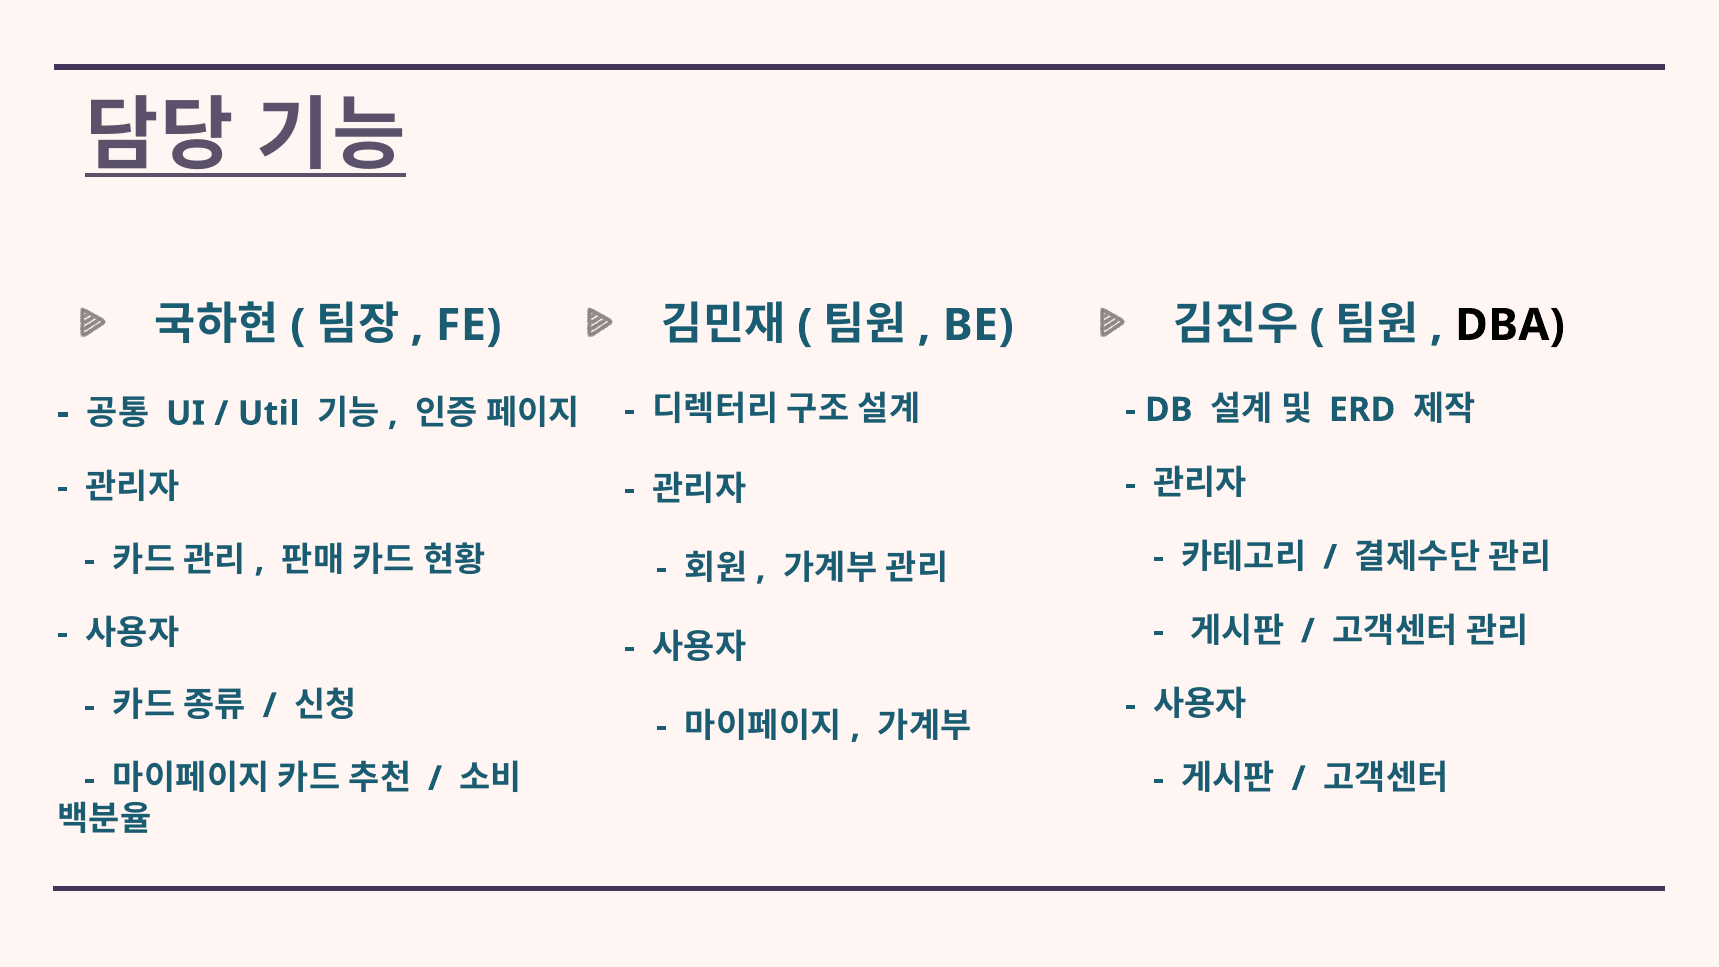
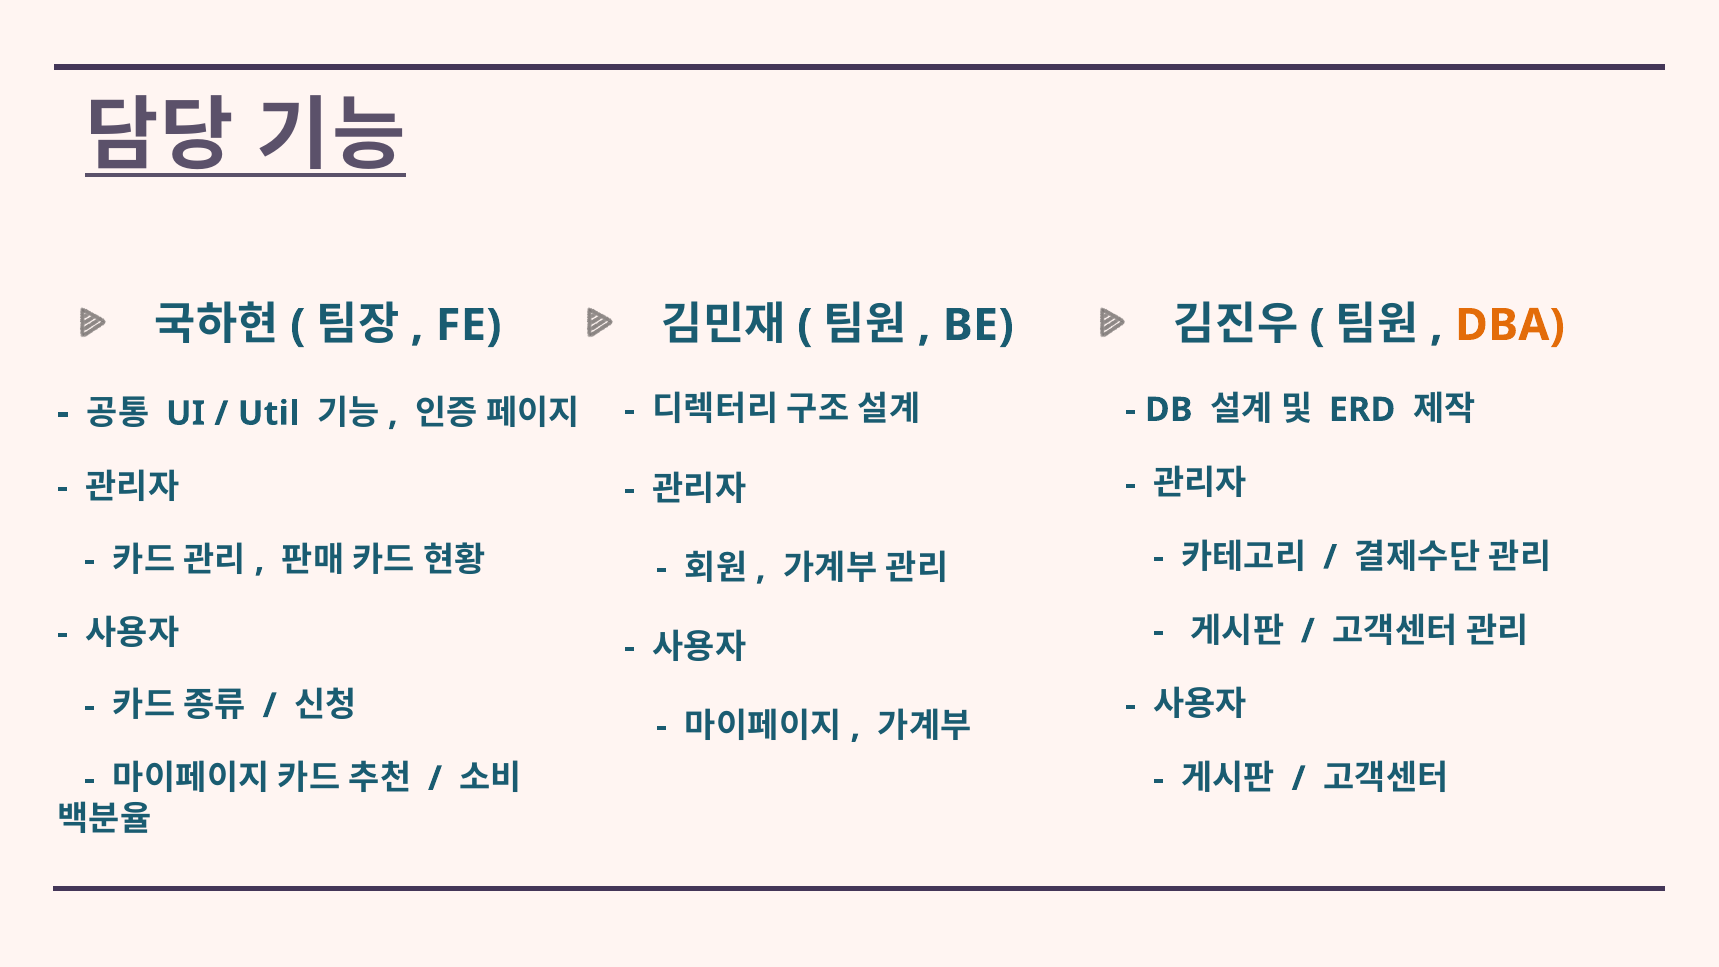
DBA colour: black -> orange
